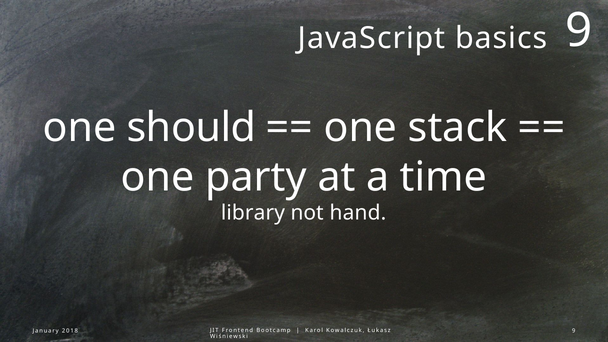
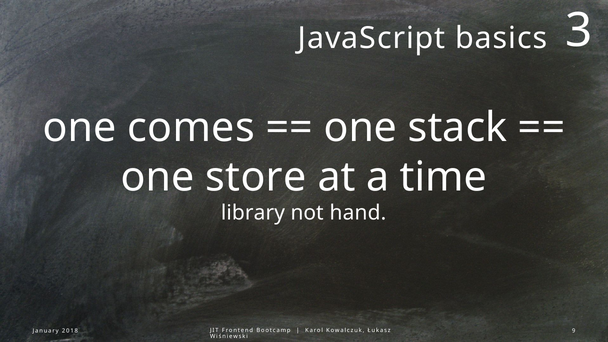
basics 9: 9 -> 3
should: should -> comes
party: party -> store
